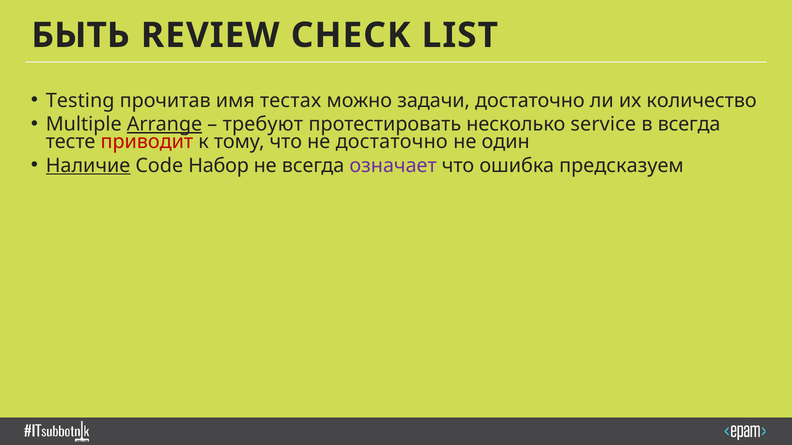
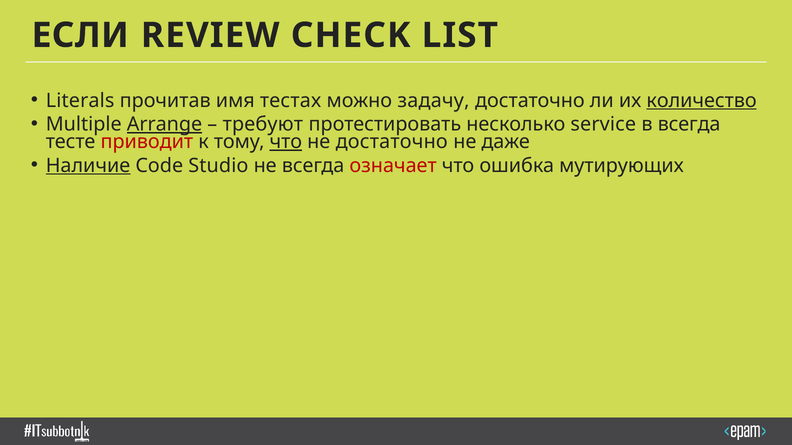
БЫТЬ: БЫТЬ -> ЕСЛИ
Testing: Testing -> Literals
задачи: задачи -> задачу
количество underline: none -> present
что at (286, 142) underline: none -> present
один: один -> даже
Набор: Набор -> Studio
означает colour: purple -> red
предсказуем: предсказуем -> мутирующих
